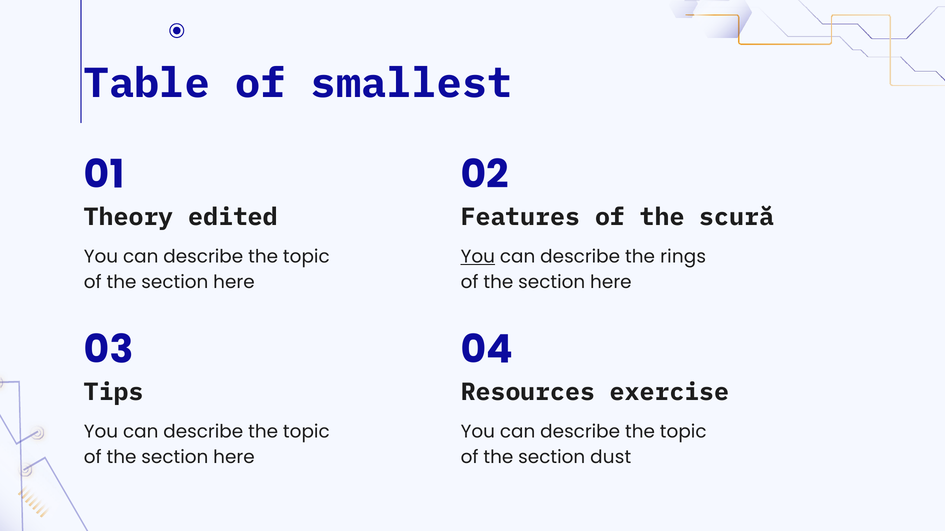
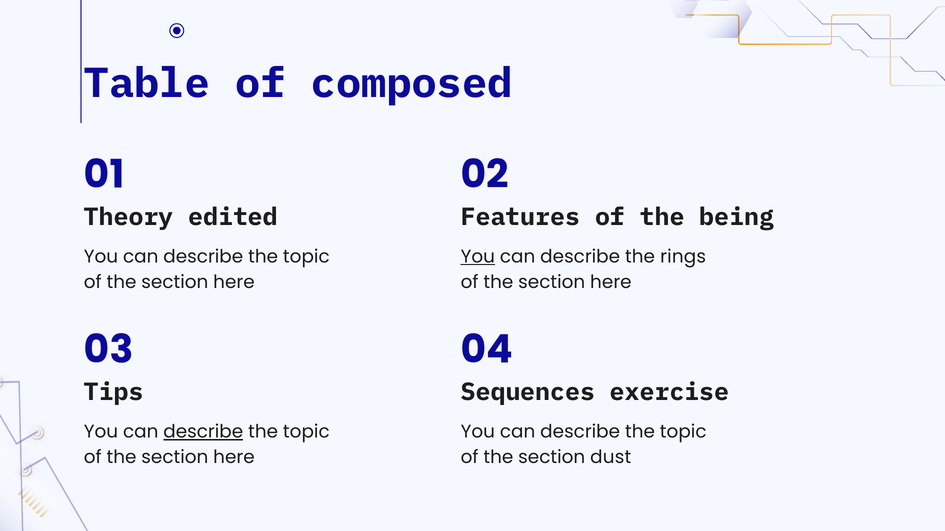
smallest: smallest -> composed
scură: scură -> being
Resources: Resources -> Sequences
describe at (203, 432) underline: none -> present
